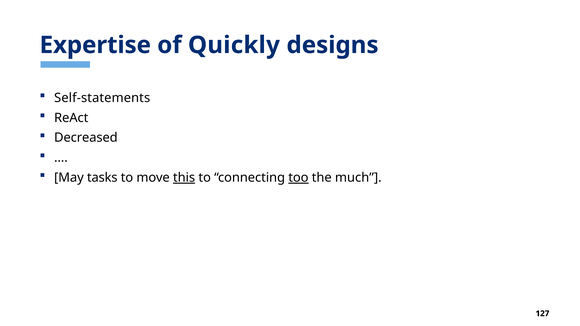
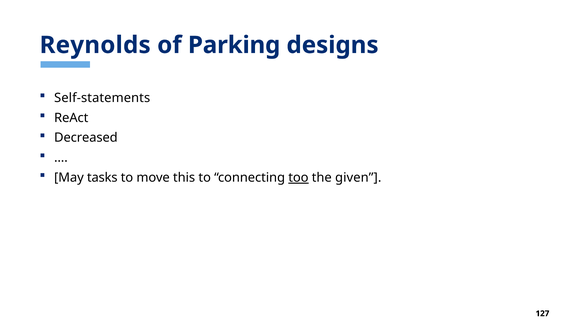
Expertise: Expertise -> Reynolds
Quickly: Quickly -> Parking
this underline: present -> none
much: much -> given
